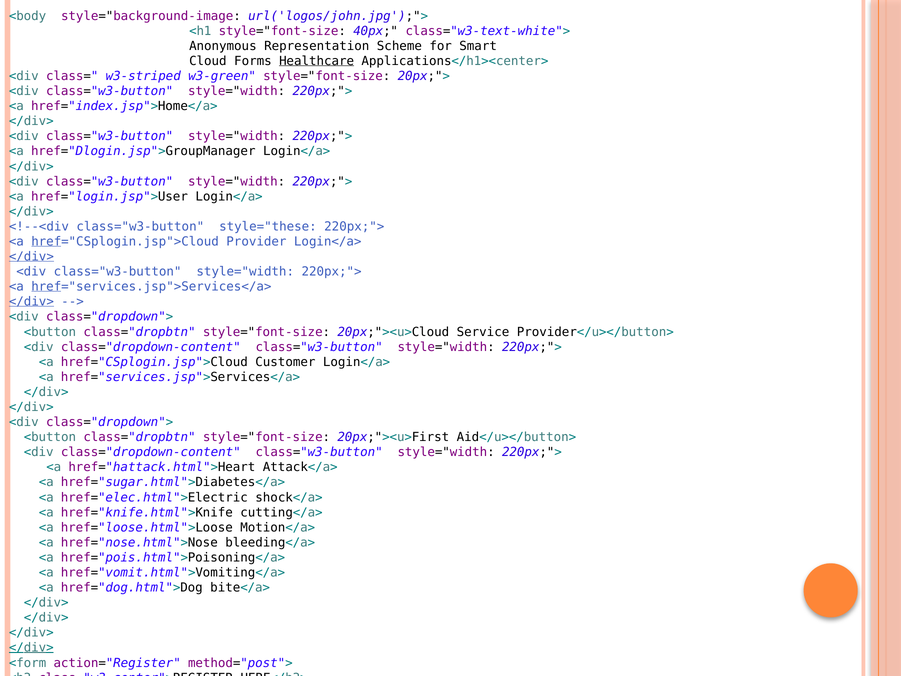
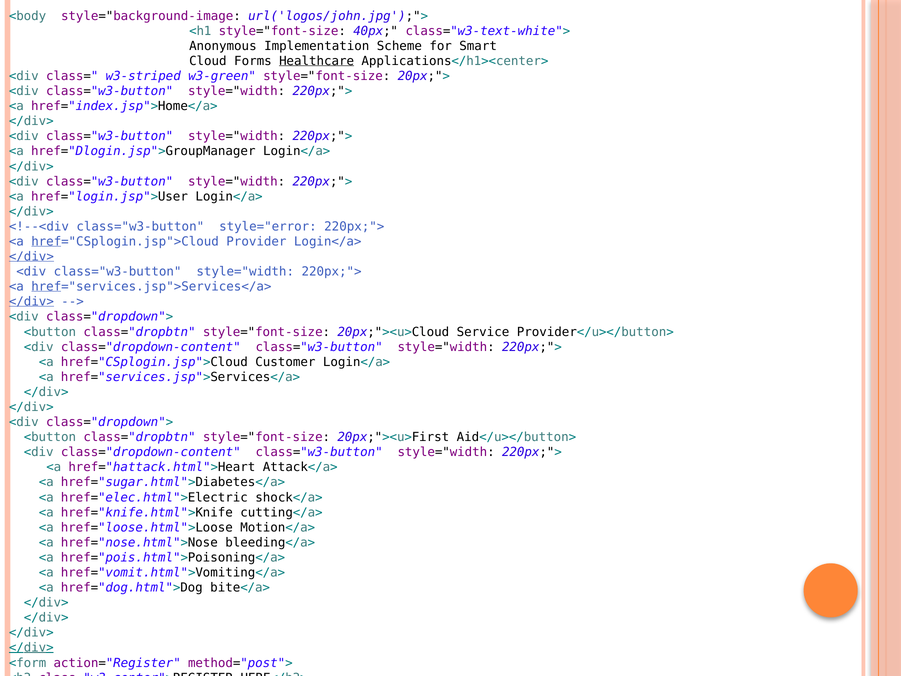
Representation: Representation -> Implementation
style="these: style="these -> style="error
